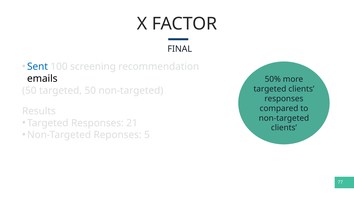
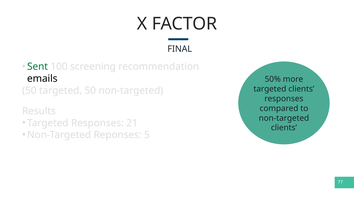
Sent colour: blue -> green
